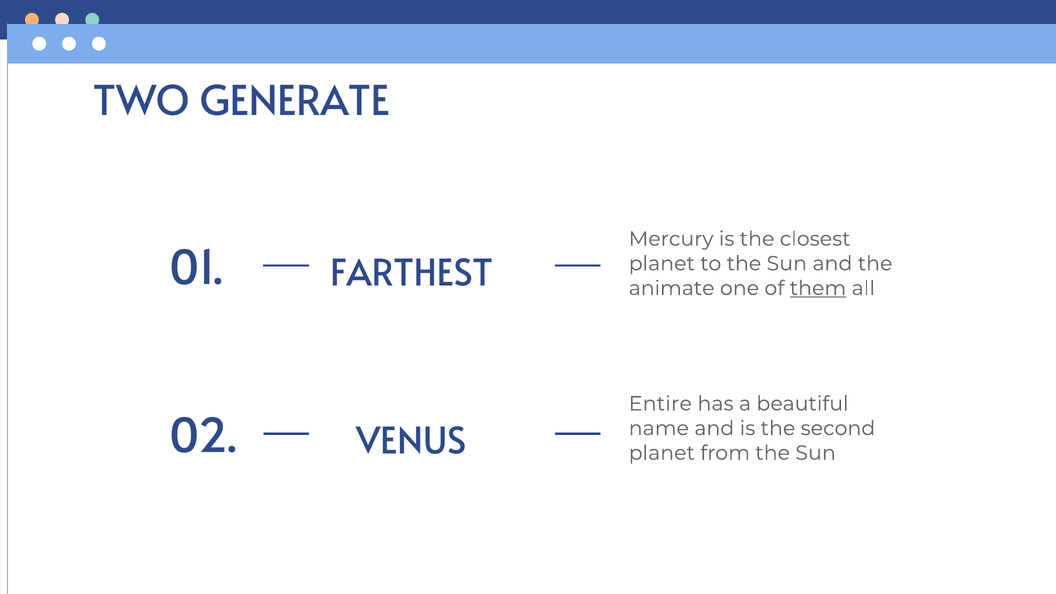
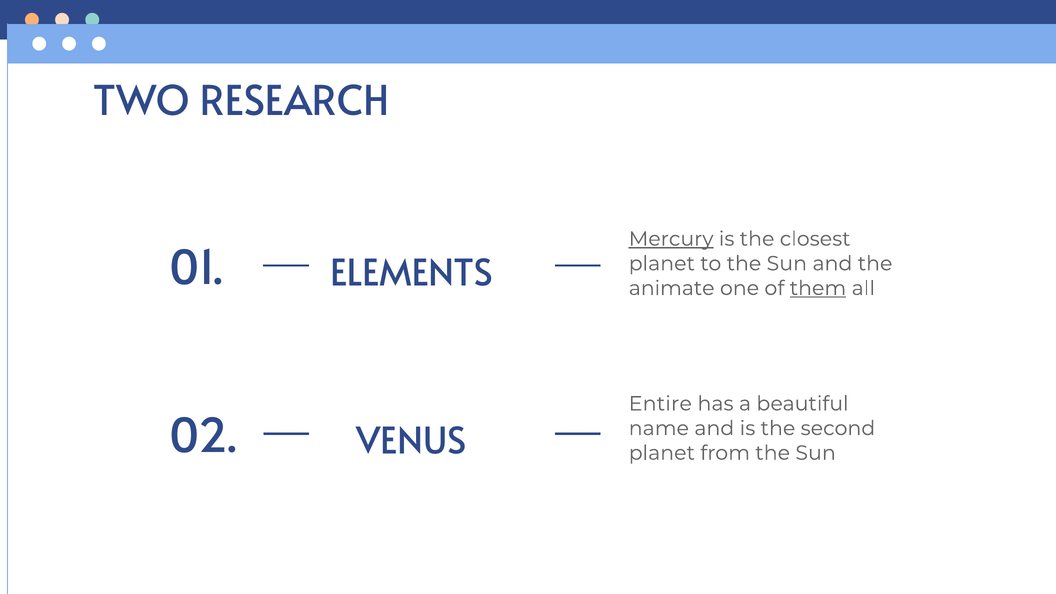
GENERATE: GENERATE -> RESEARCH
Mercury underline: none -> present
FARTHEST: FARTHEST -> ELEMENTS
